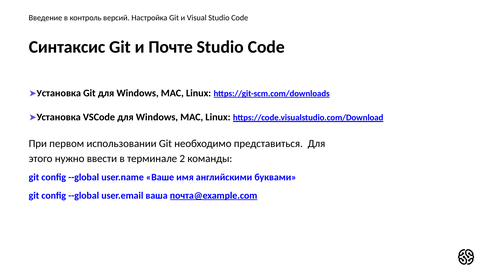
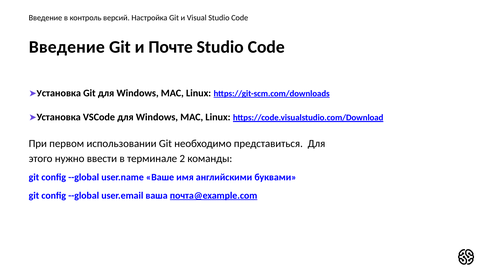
Синтаксис at (67, 47): Синтаксис -> Введение
